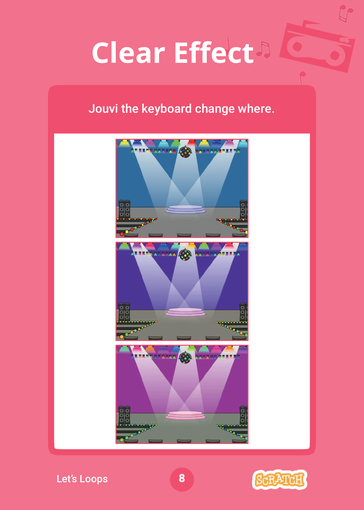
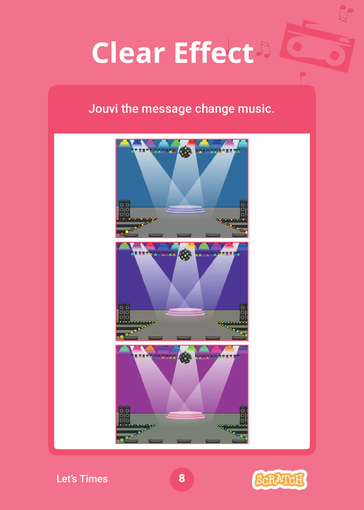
keyboard: keyboard -> message
where: where -> music
Loops: Loops -> Times
